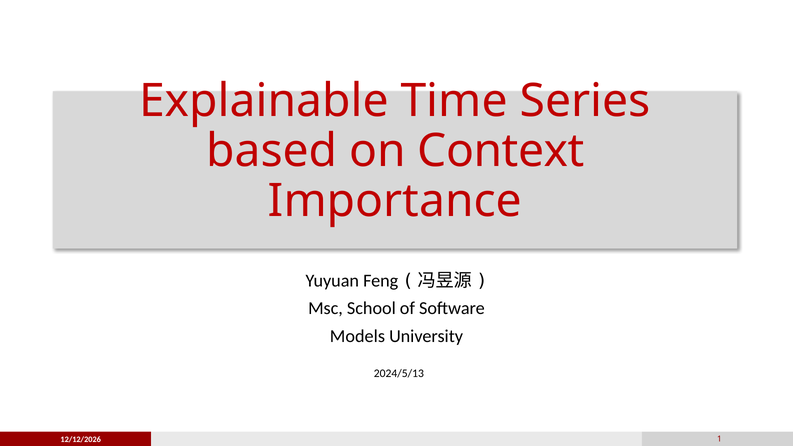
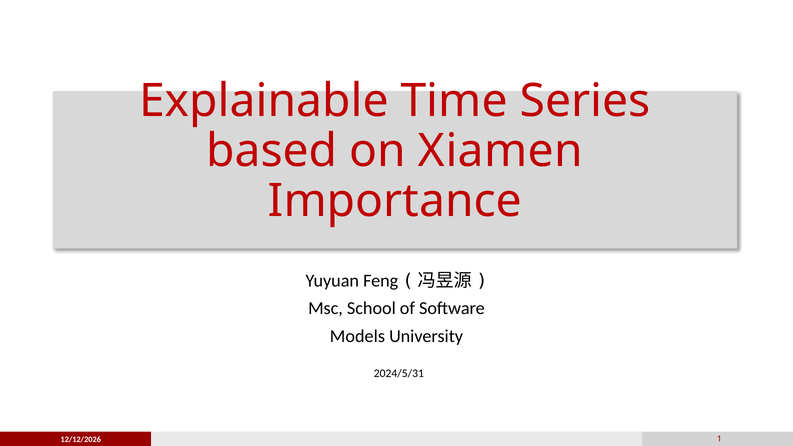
Context: Context -> Xiamen
2024/5/13: 2024/5/13 -> 2024/5/31
